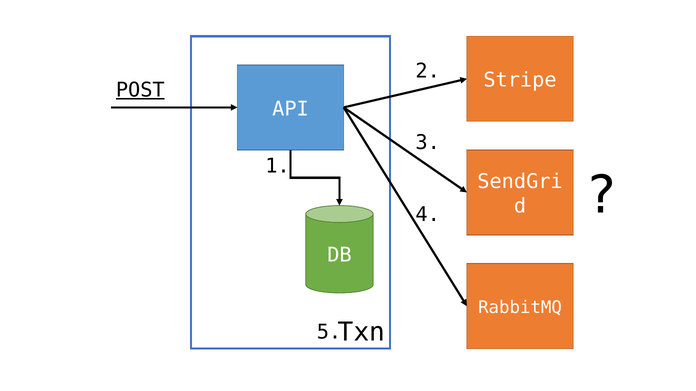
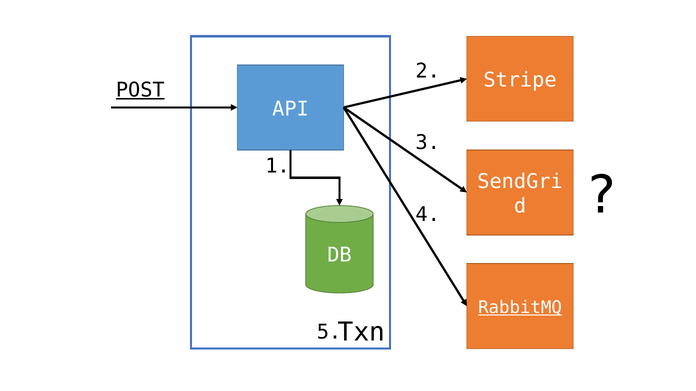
RabbitMQ underline: none -> present
